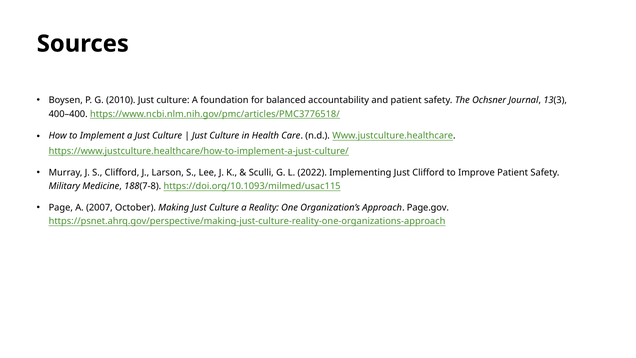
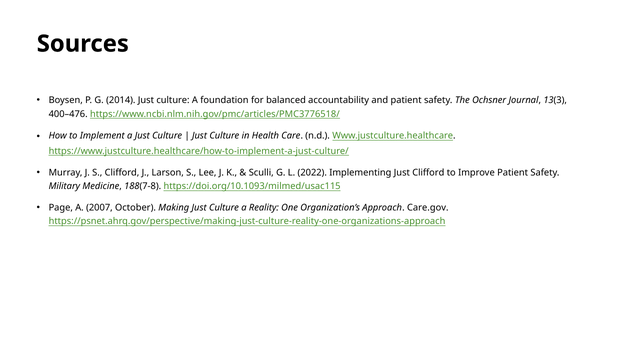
2010: 2010 -> 2014
400–400: 400–400 -> 400–476
Page.gov: Page.gov -> Care.gov
